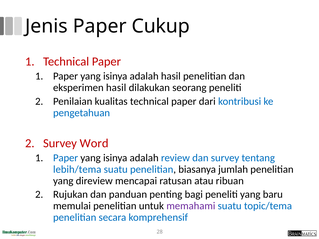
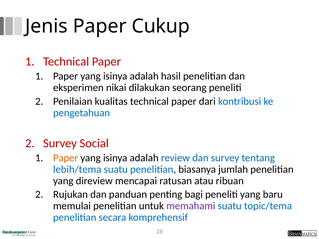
eksperimen hasil: hasil -> nikai
Word: Word -> Social
Paper at (66, 158) colour: blue -> orange
